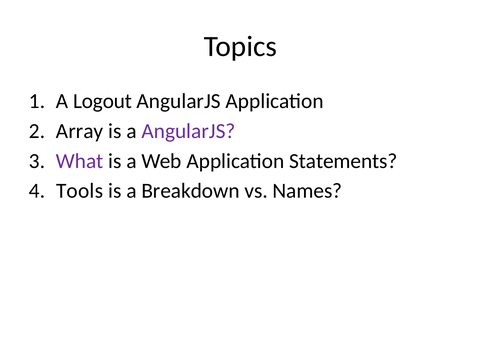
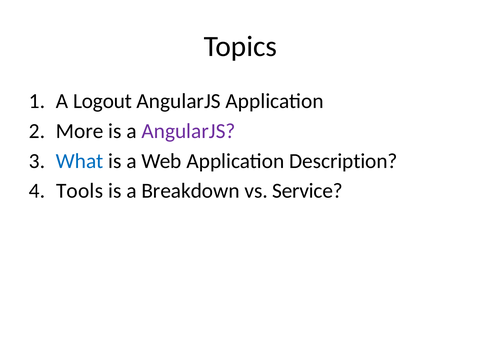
Array: Array -> More
What colour: purple -> blue
Statements: Statements -> Description
Names: Names -> Service
